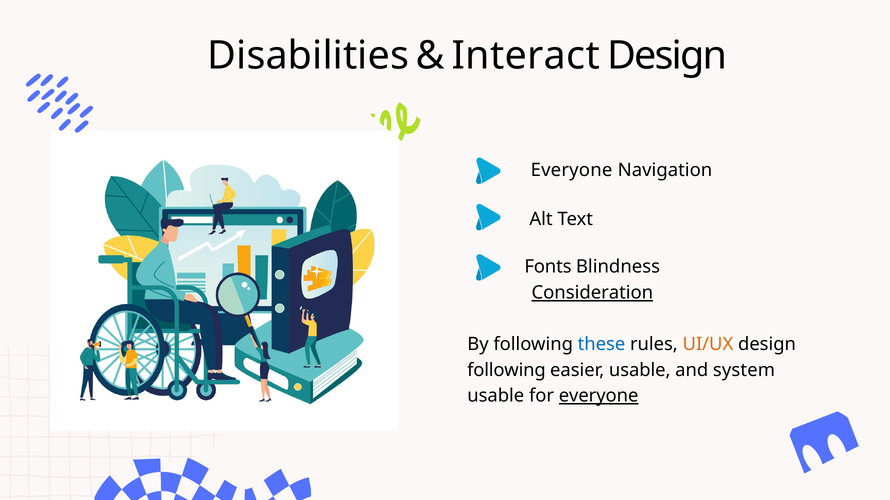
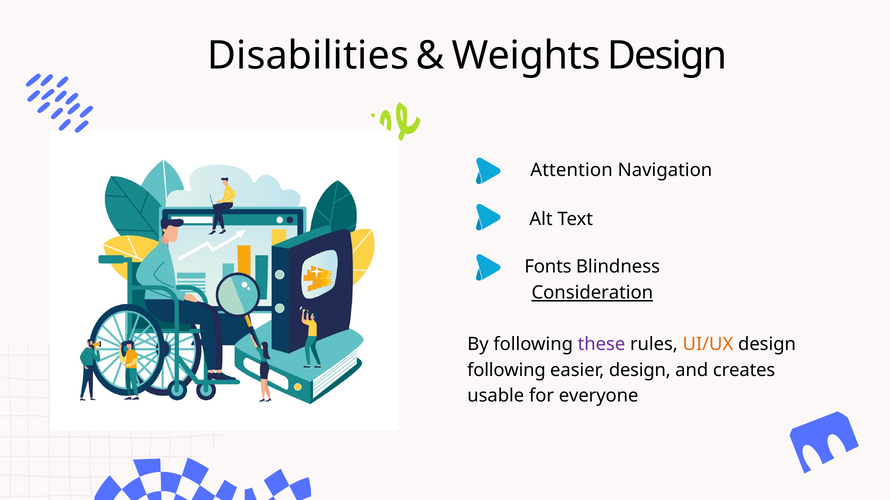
Interact: Interact -> Weights
Everyone at (572, 170): Everyone -> Attention
these colour: blue -> purple
easier usable: usable -> design
system: system -> creates
everyone at (599, 396) underline: present -> none
